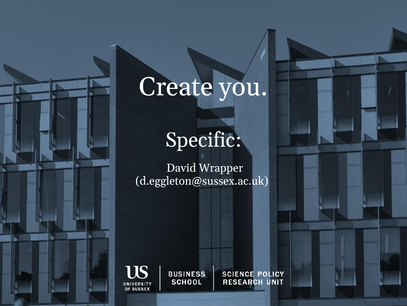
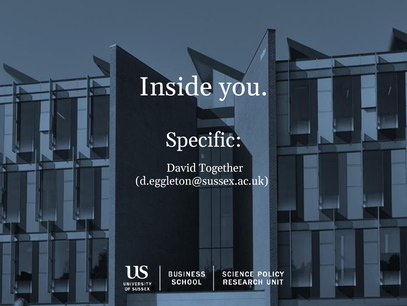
Create: Create -> Inside
Wrapper: Wrapper -> Together
